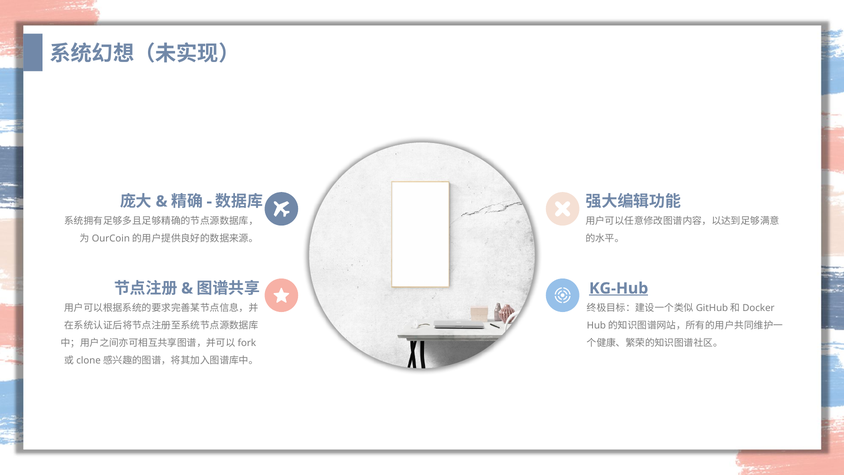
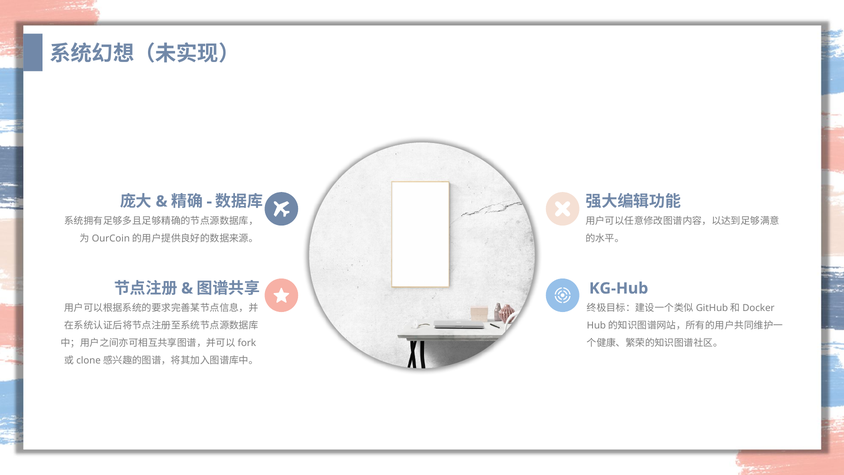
KG-Hub underline: present -> none
